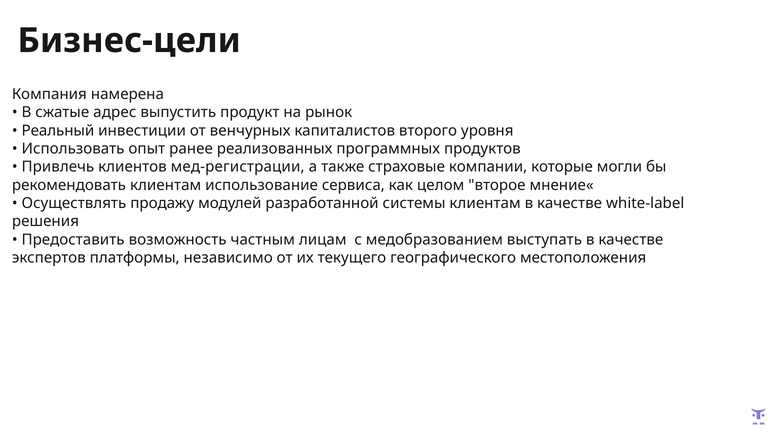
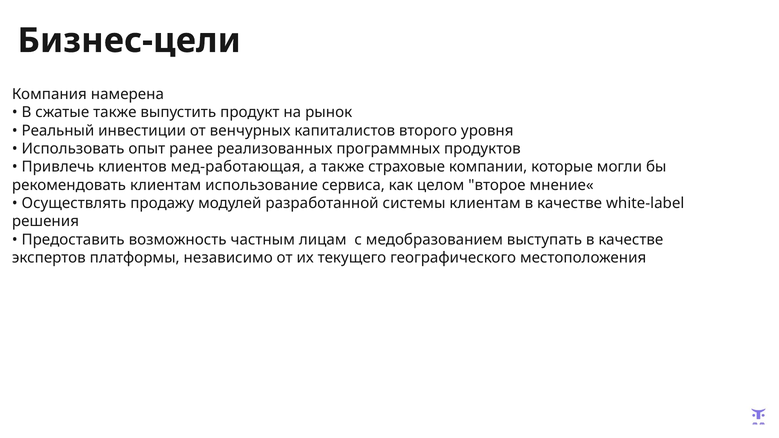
сжатые адрес: адрес -> также
мед-регистрации: мед-регистрации -> мед-работающая
